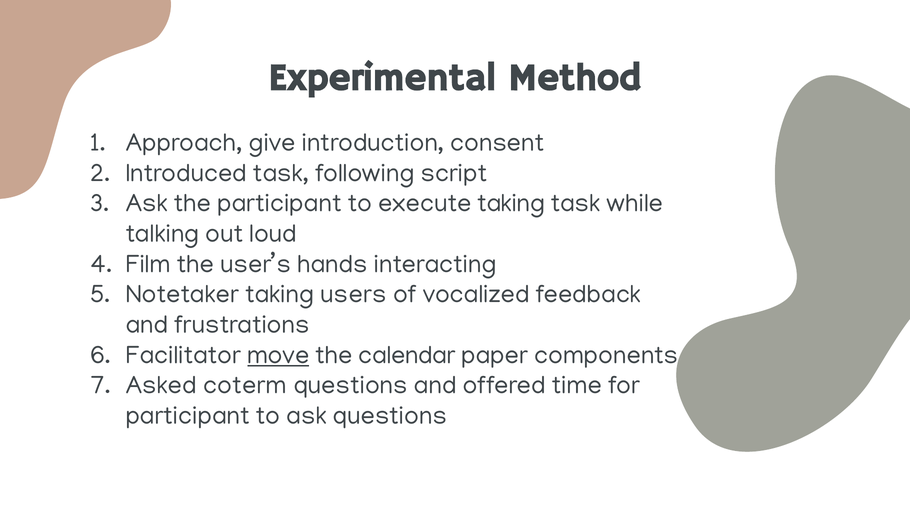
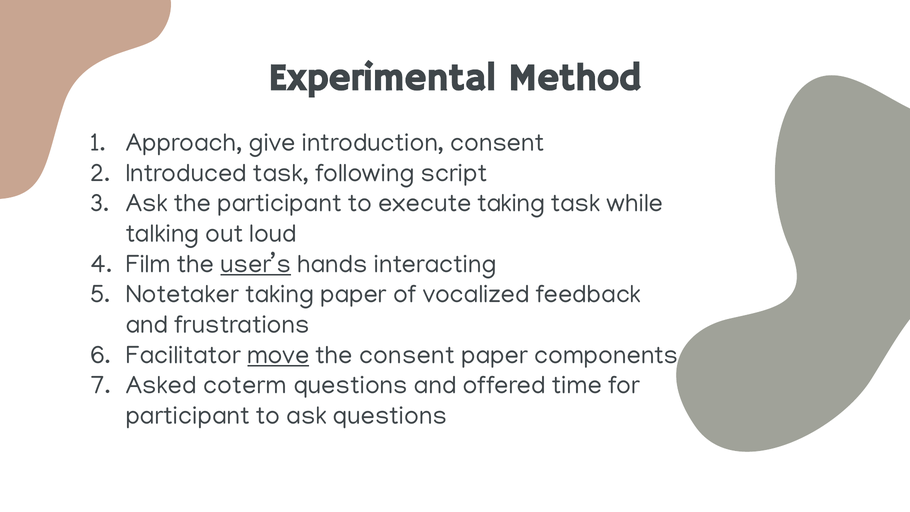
user’s underline: none -> present
taking users: users -> paper
the calendar: calendar -> consent
